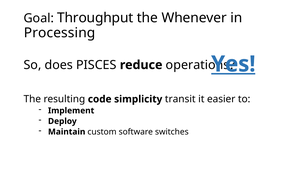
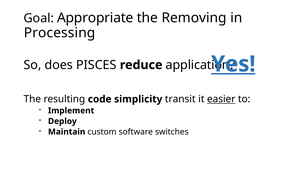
Throughput: Throughput -> Appropriate
Whenever: Whenever -> Removing
operations: operations -> application
easier underline: none -> present
